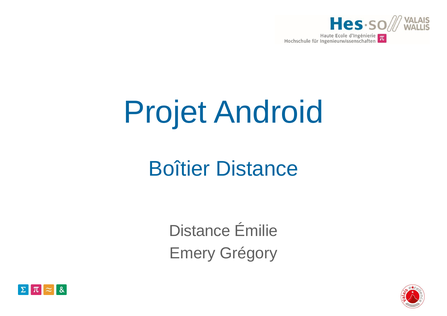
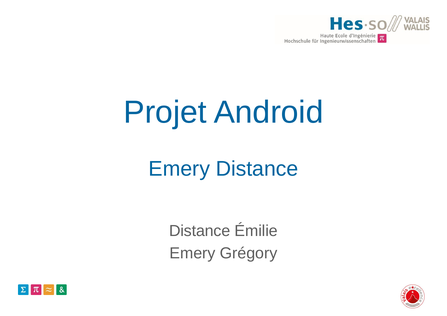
Boîtier at (179, 169): Boîtier -> Emery
